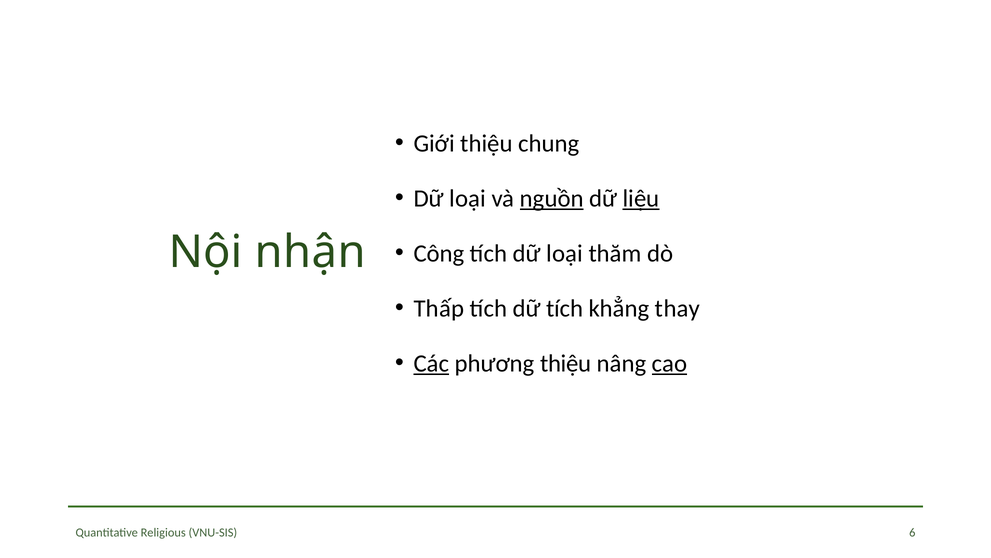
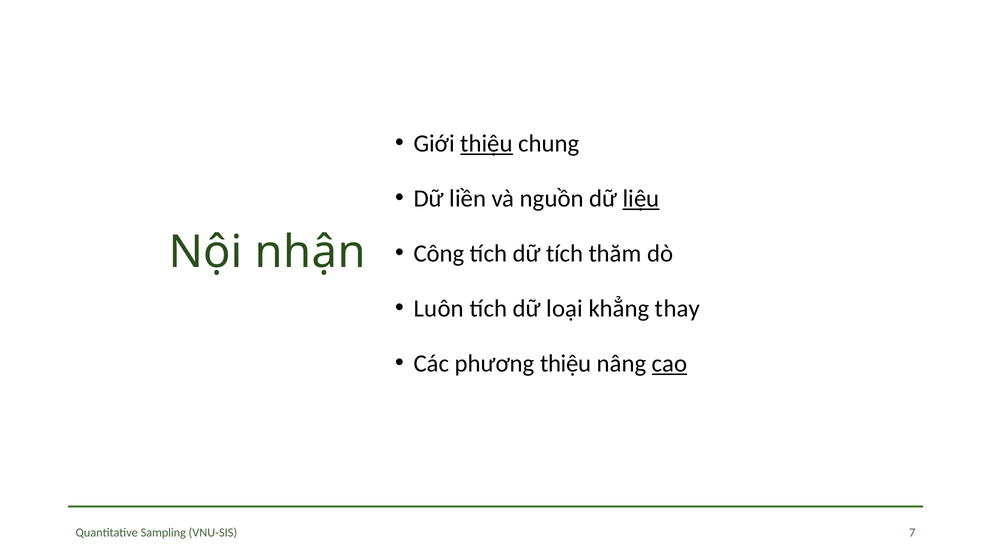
thiệu at (487, 143) underline: none -> present
loại at (468, 198): loại -> liền
nguồn underline: present -> none
tích dữ loại: loại -> tích
Thấp: Thấp -> Luôn
dữ tích: tích -> loại
Các underline: present -> none
Religious: Religious -> Sampling
6: 6 -> 7
